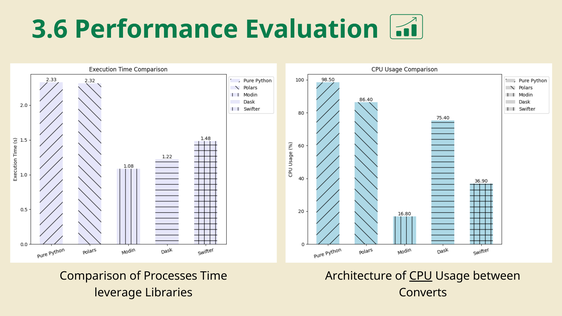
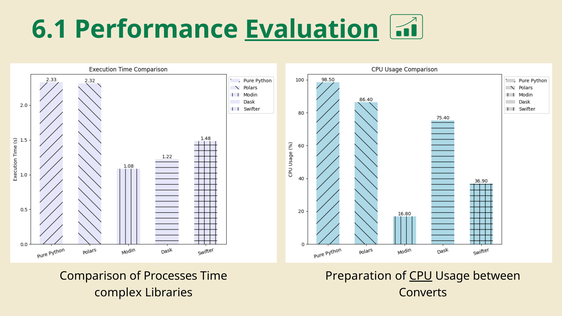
3.6: 3.6 -> 6.1
Evaluation underline: none -> present
Architecture: Architecture -> Preparation
leverage: leverage -> complex
